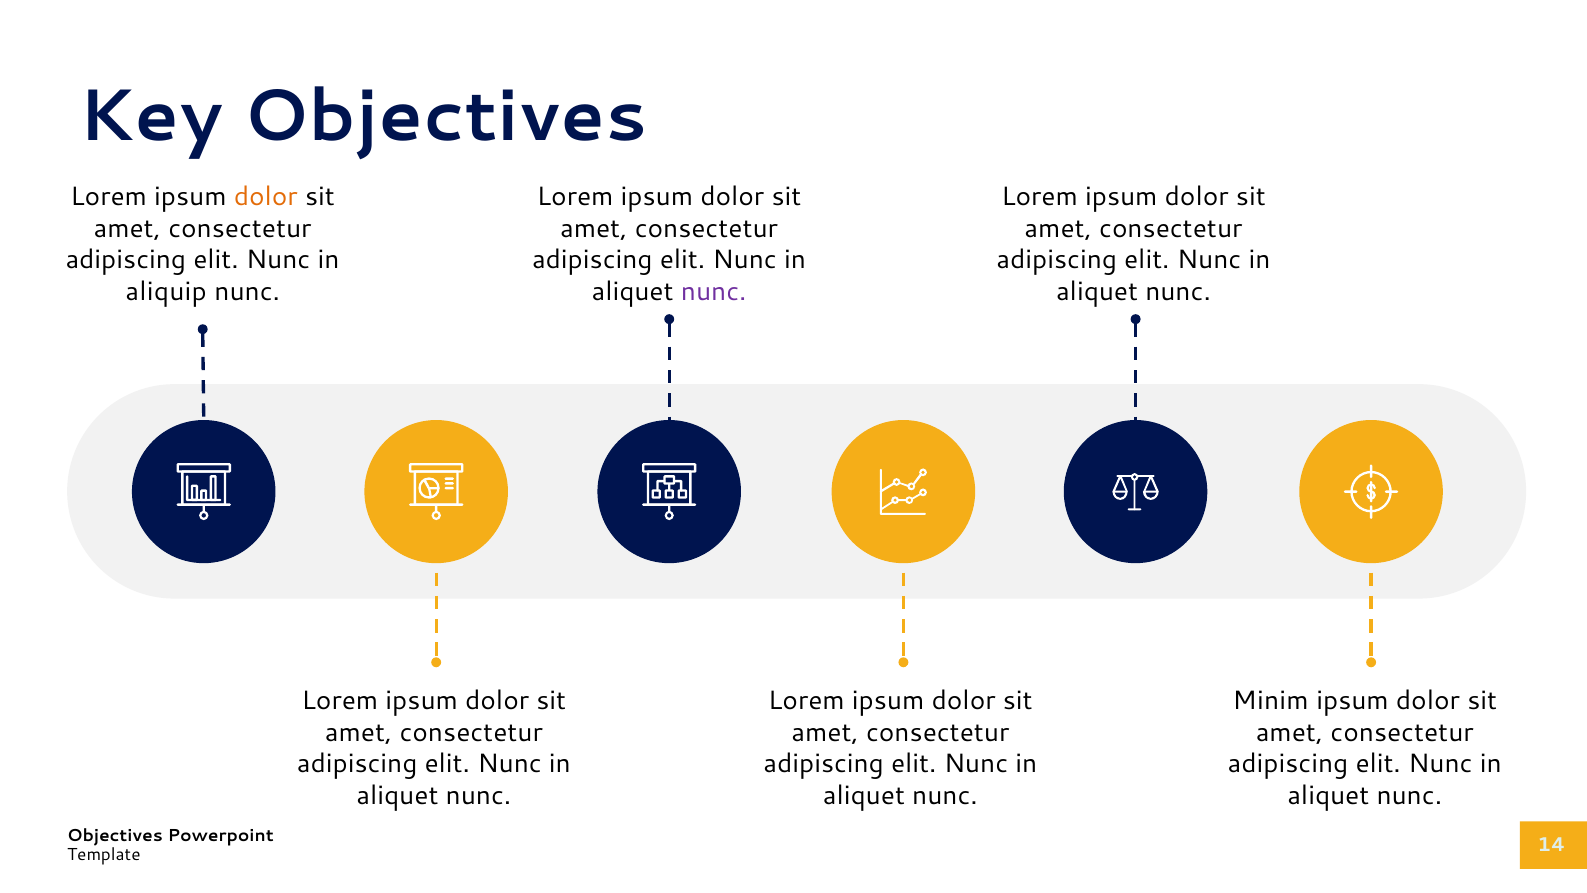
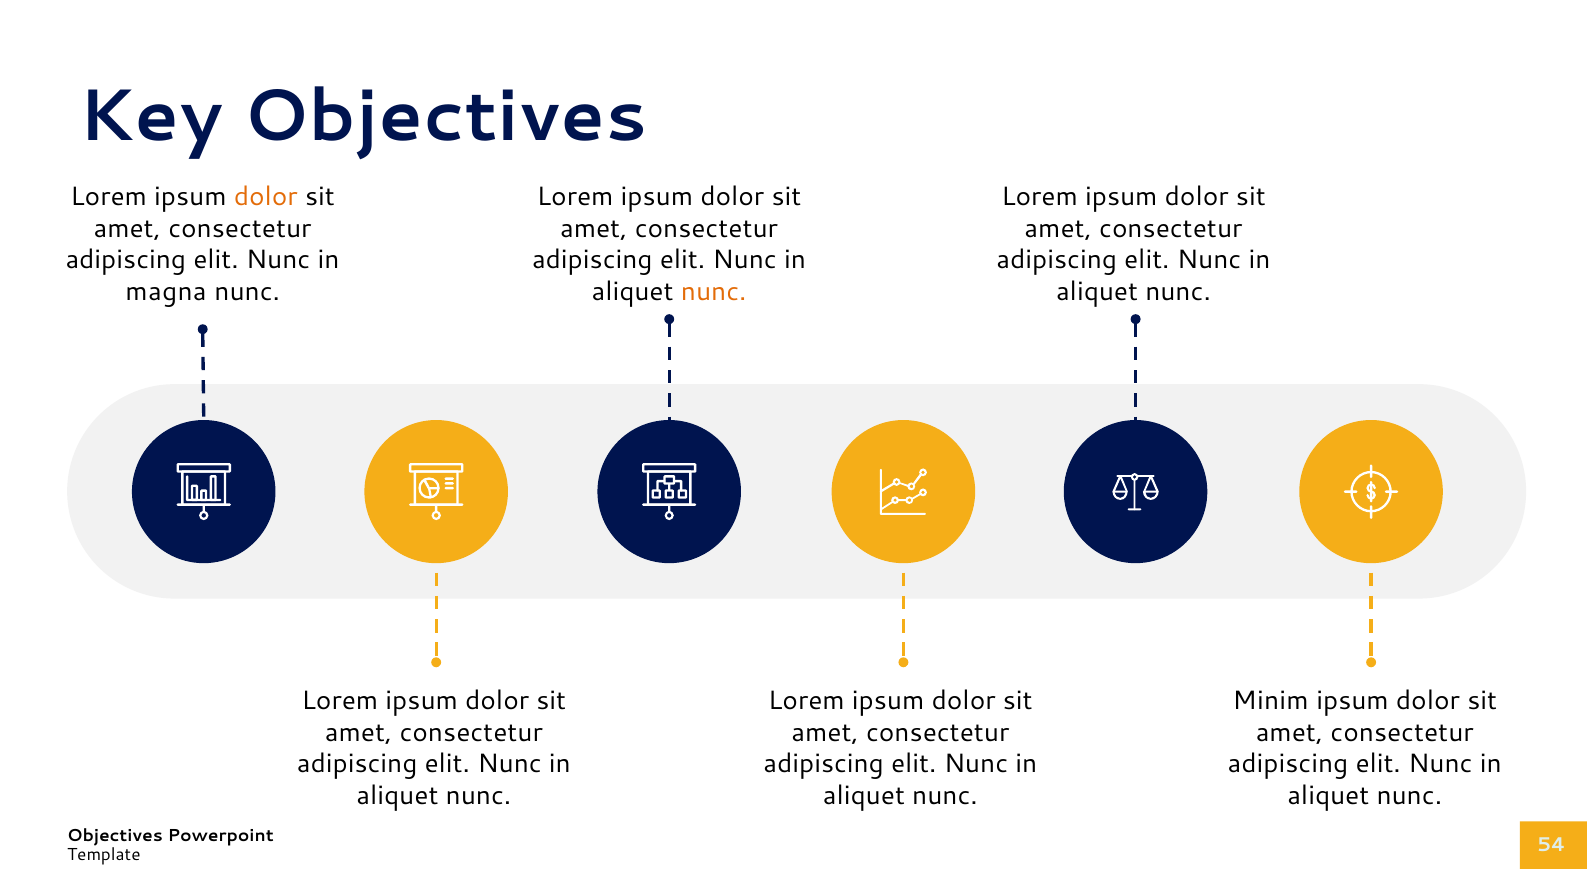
aliquip: aliquip -> magna
nunc at (714, 292) colour: purple -> orange
14: 14 -> 54
